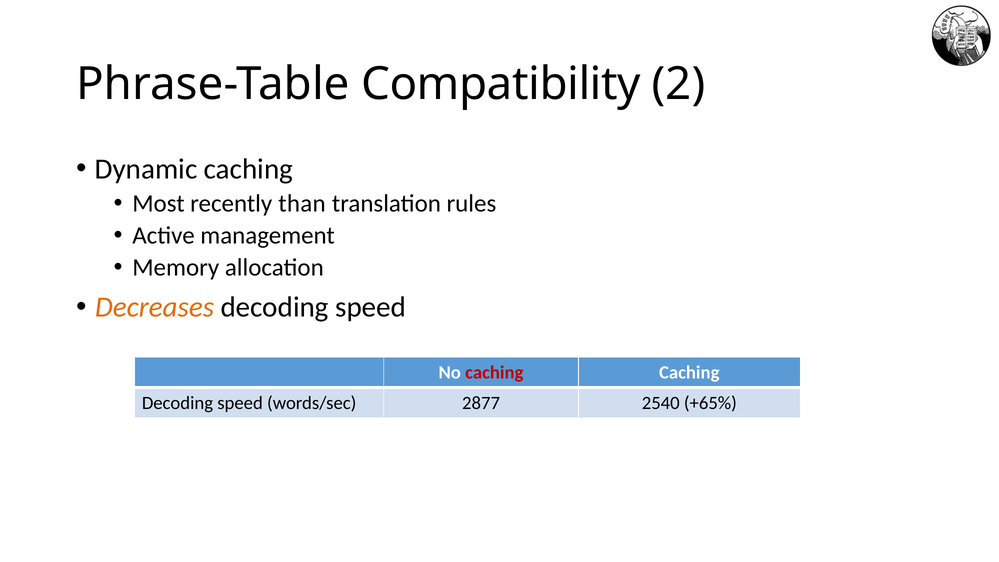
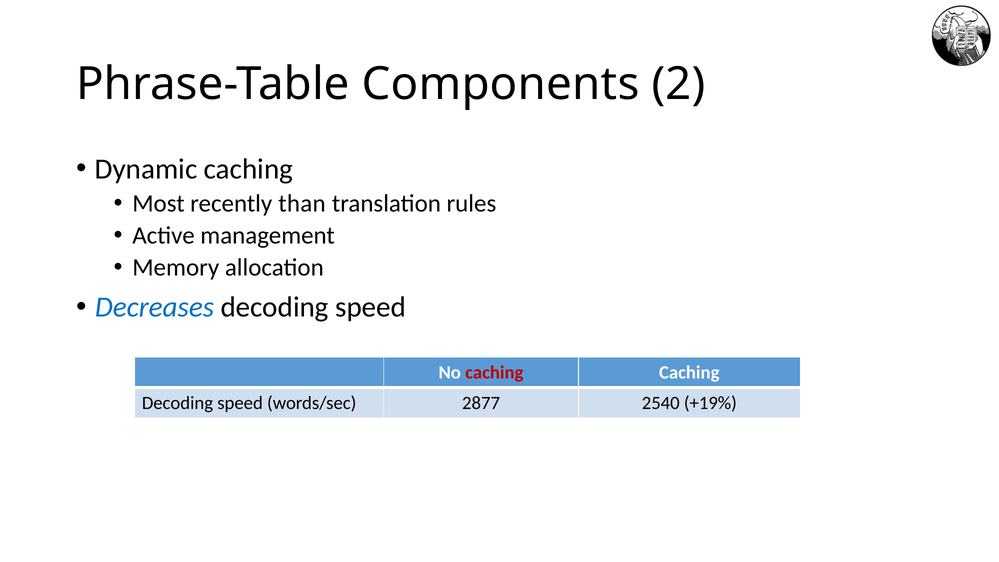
Compatibility: Compatibility -> Components
Decreases colour: orange -> blue
+65%: +65% -> +19%
